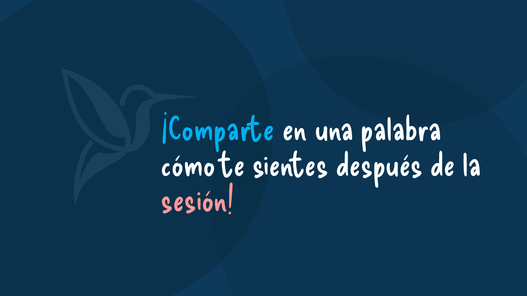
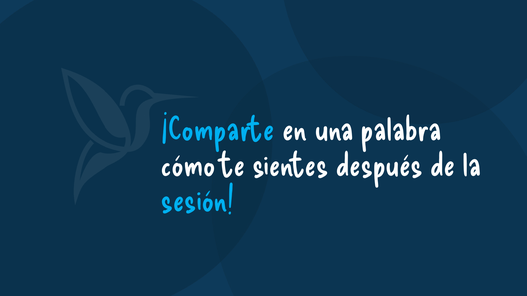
sesión colour: pink -> light blue
